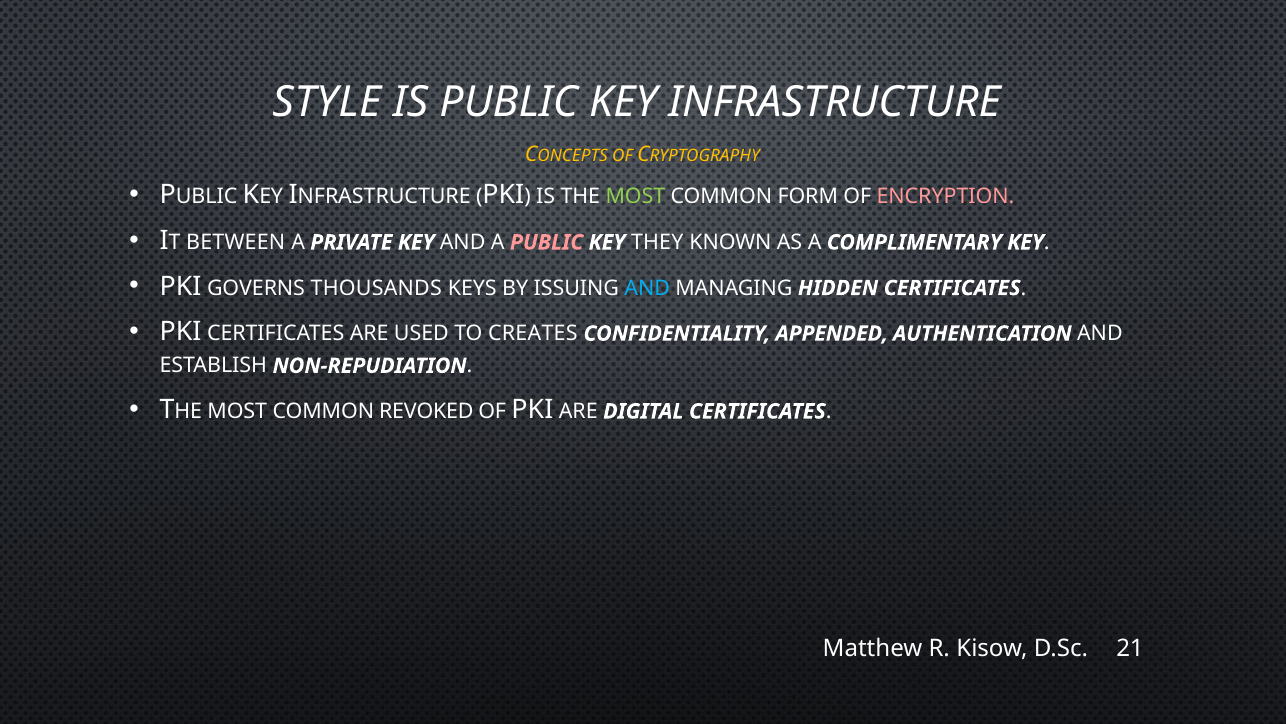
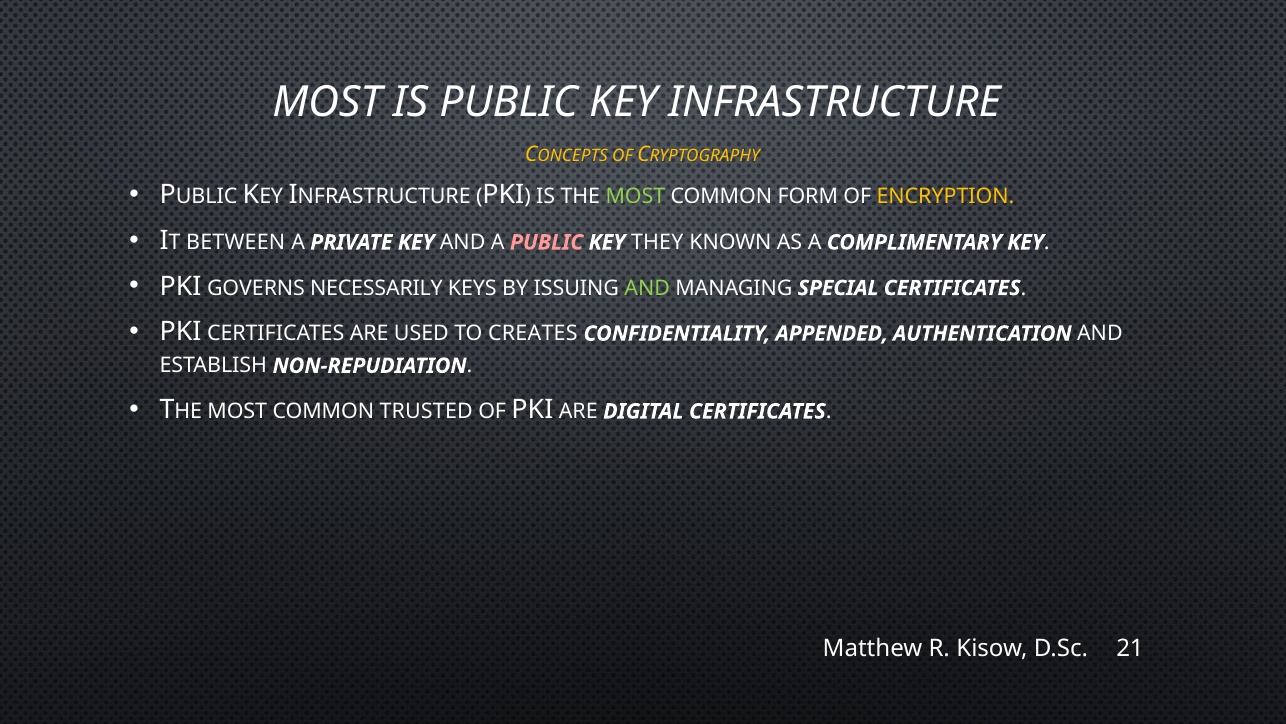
STYLE at (327, 102): STYLE -> MOST
ENCRYPTION colour: pink -> yellow
THOUSANDS: THOUSANDS -> NECESSARILY
AND at (647, 288) colour: light blue -> light green
HIDDEN: HIDDEN -> SPECIAL
REVOKED: REVOKED -> TRUSTED
